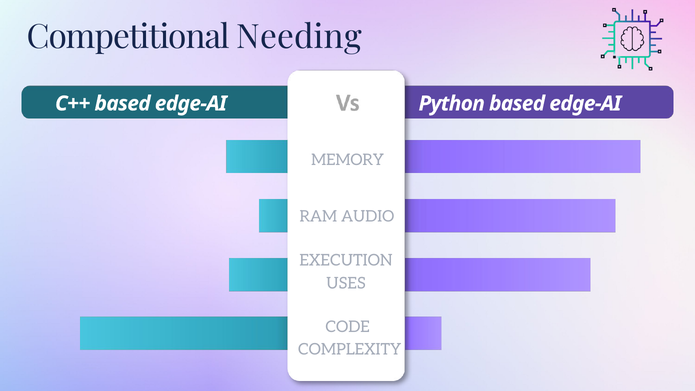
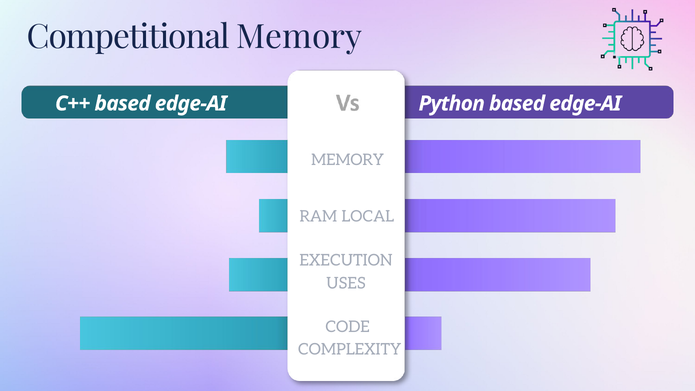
Competitional Needing: Needing -> Memory
AUDIO: AUDIO -> LOCAL
